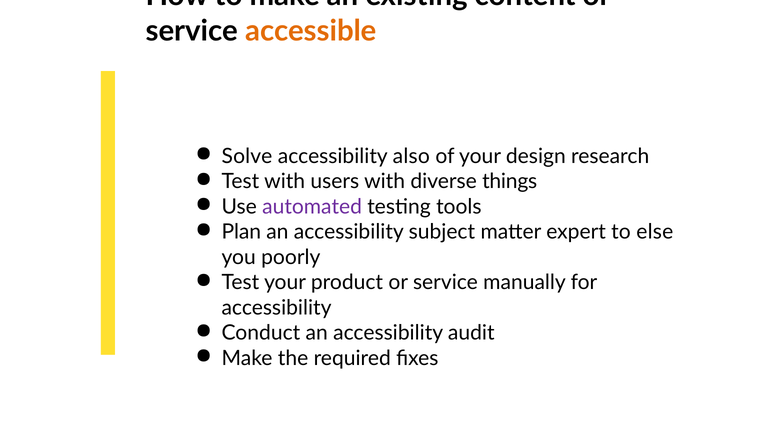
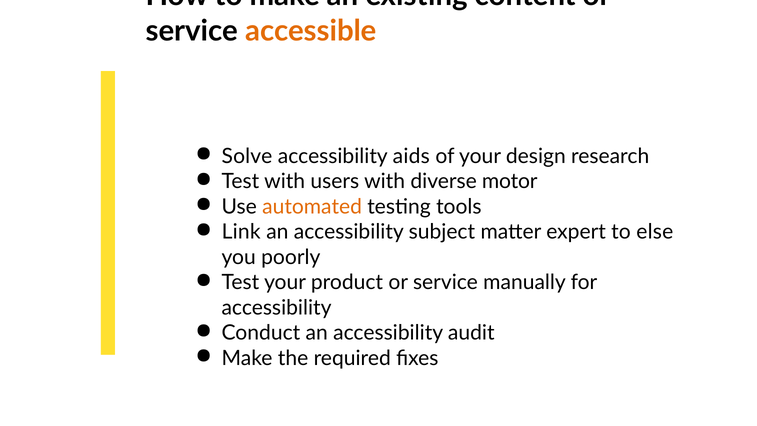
also: also -> aids
things: things -> motor
automated colour: purple -> orange
Plan: Plan -> Link
